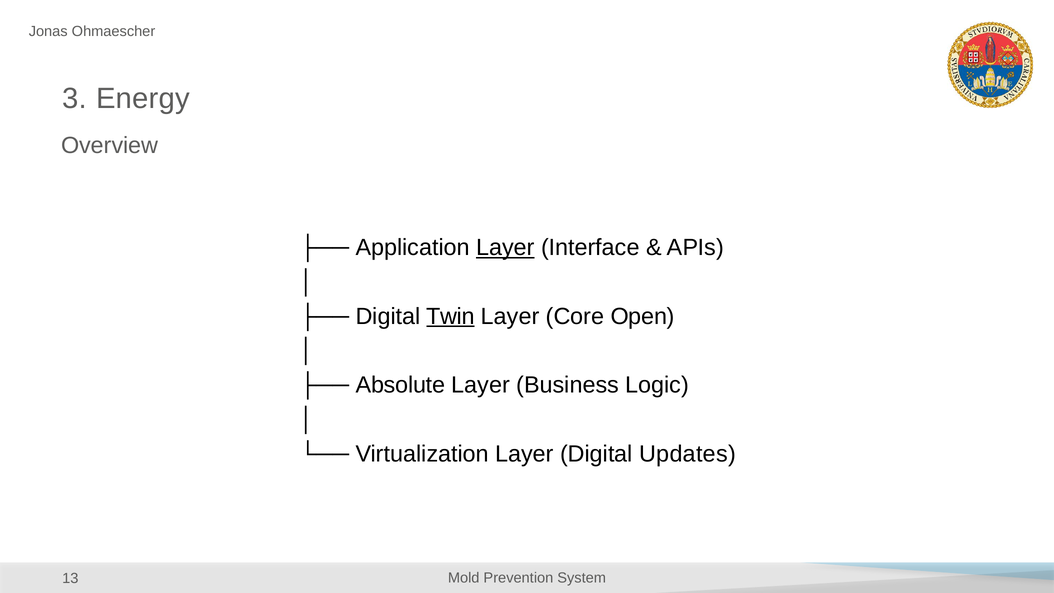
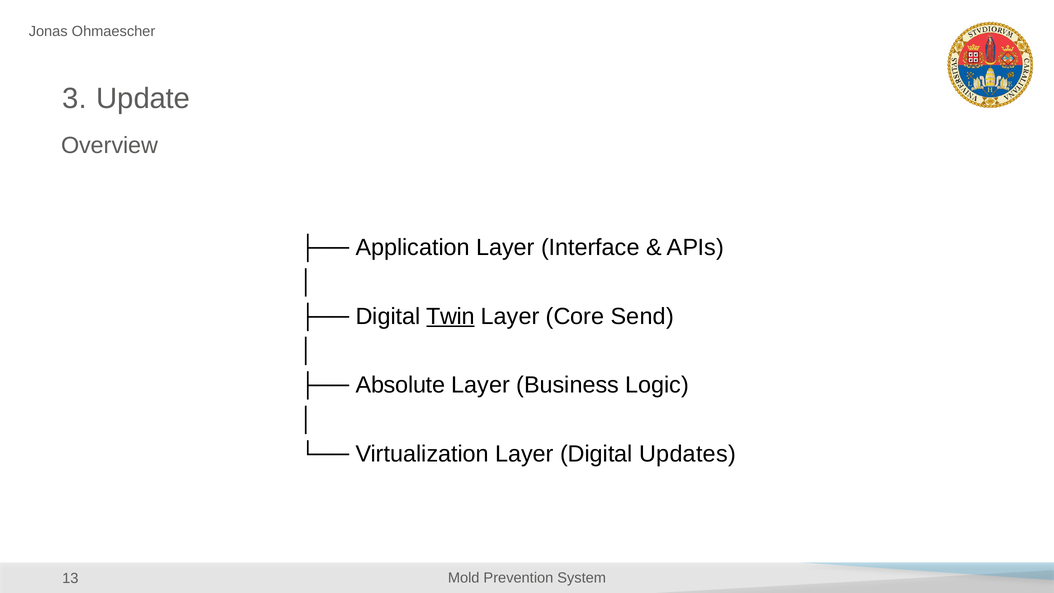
Energy: Energy -> Update
Layer at (505, 247) underline: present -> none
Open: Open -> Send
